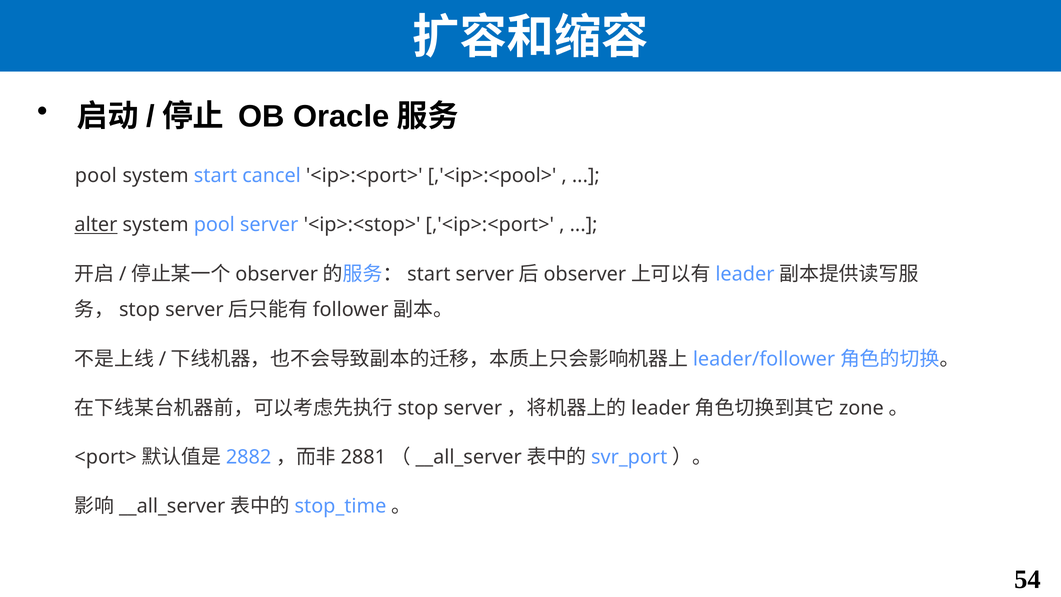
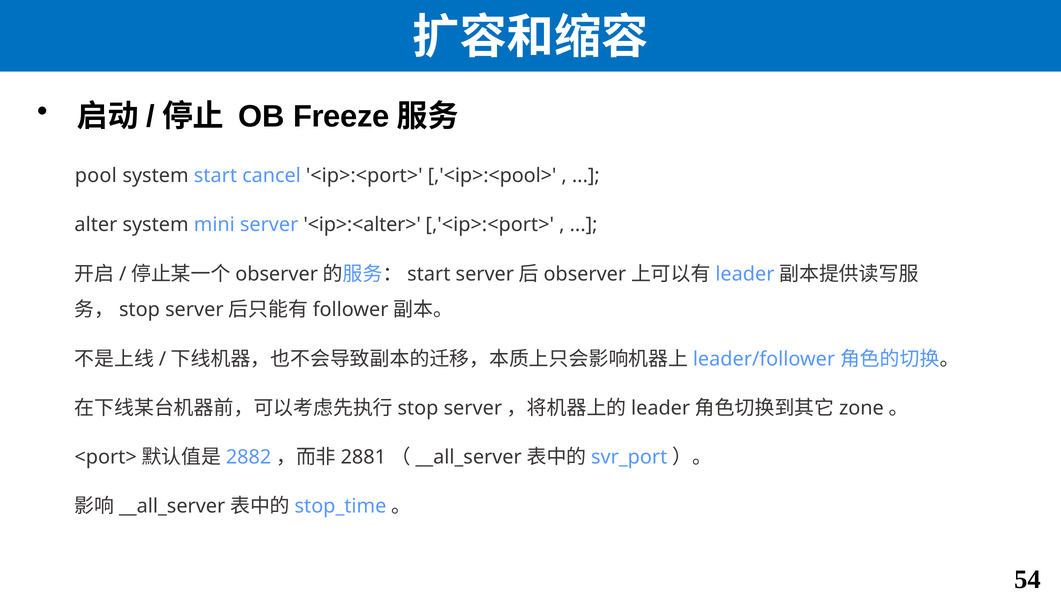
Oracle: Oracle -> Freeze
alter underline: present -> none
system pool: pool -> mini
<ip>:<stop>: <ip>:<stop> -> <ip>:<alter>
